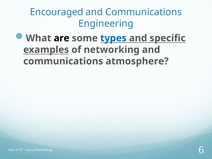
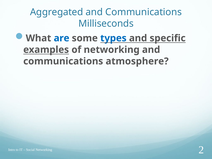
Encouraged: Encouraged -> Aggregated
Engineering: Engineering -> Milliseconds
are colour: black -> blue
6: 6 -> 2
